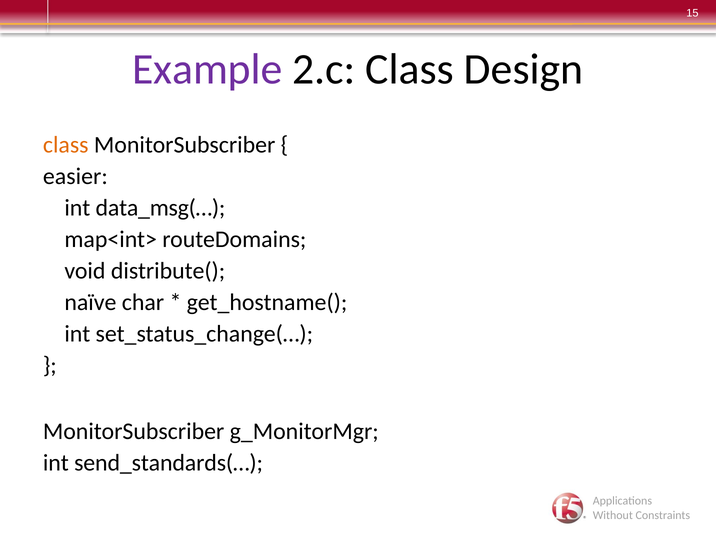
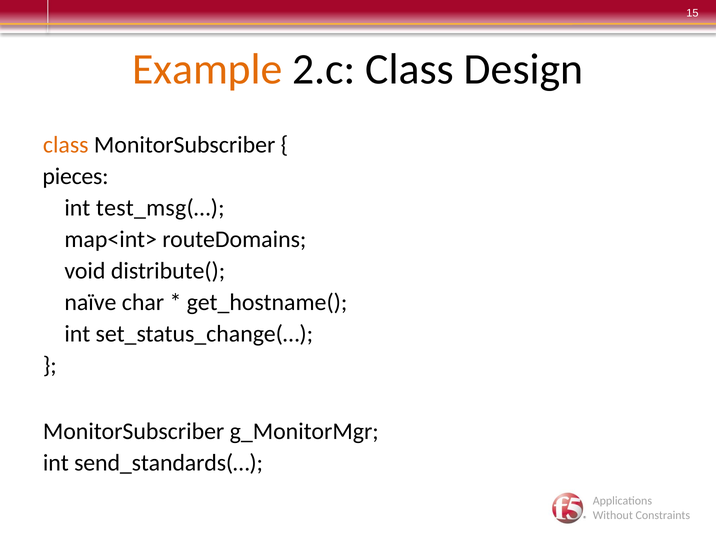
Example colour: purple -> orange
easier: easier -> pieces
data_msg(…: data_msg(… -> test_msg(…
